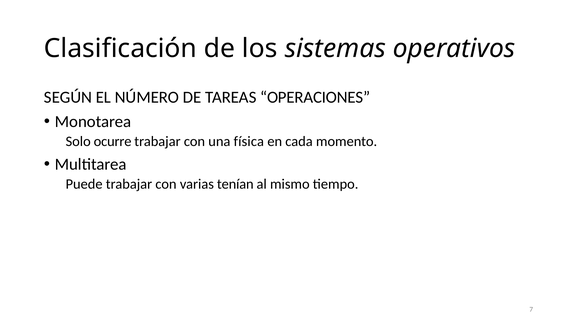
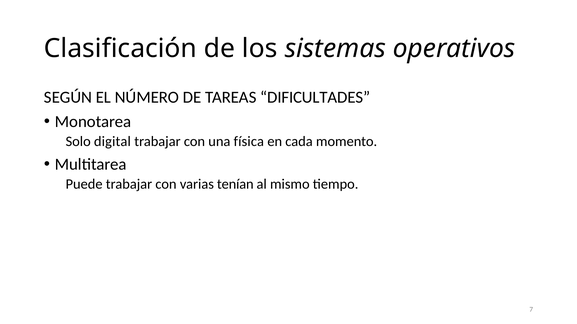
OPERACIONES: OPERACIONES -> DIFICULTADES
ocurre: ocurre -> digital
